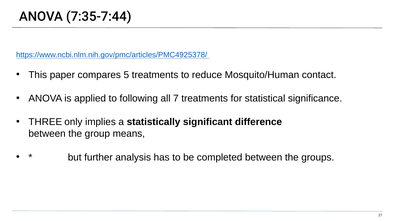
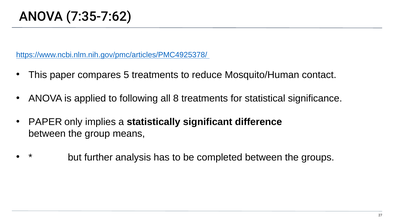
7:35-7:44: 7:35-7:44 -> 7:35-7:62
7: 7 -> 8
THREE at (45, 122): THREE -> PAPER
